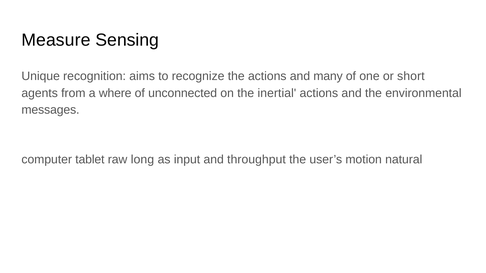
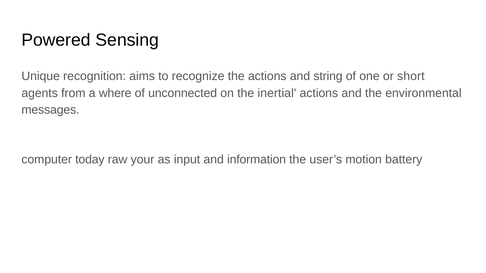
Measure: Measure -> Powered
many: many -> string
tablet: tablet -> today
long: long -> your
throughput: throughput -> information
natural: natural -> battery
